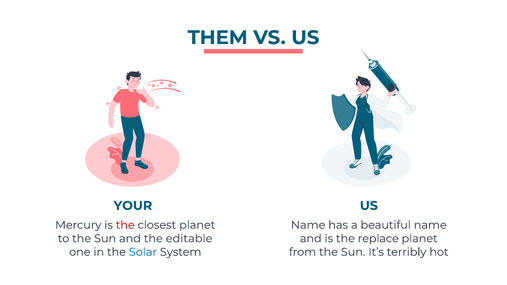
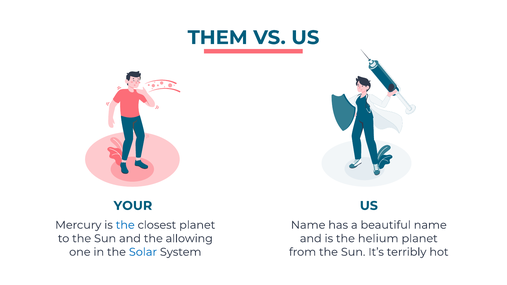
the at (125, 225) colour: red -> blue
editable: editable -> allowing
replace: replace -> helium
